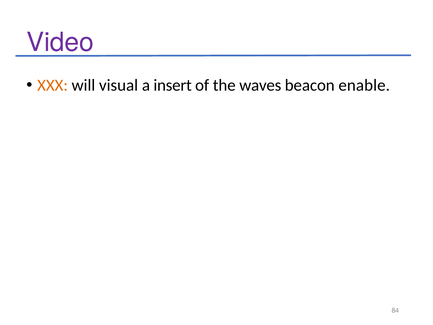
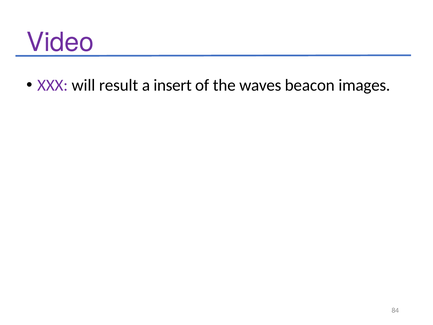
XXX colour: orange -> purple
visual: visual -> result
enable: enable -> images
